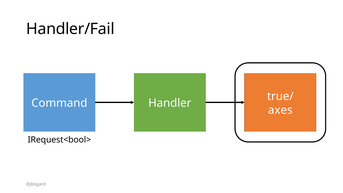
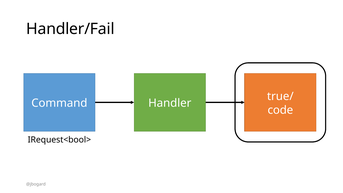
axes: axes -> code
